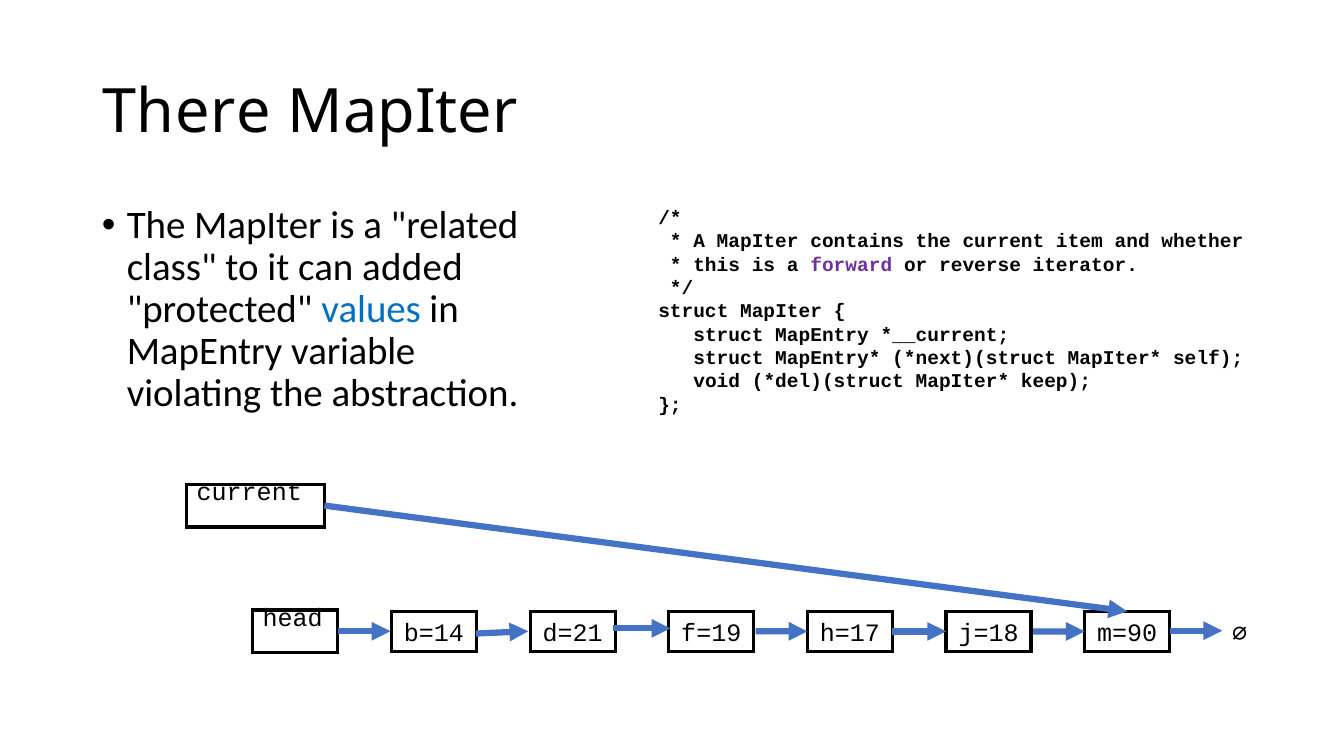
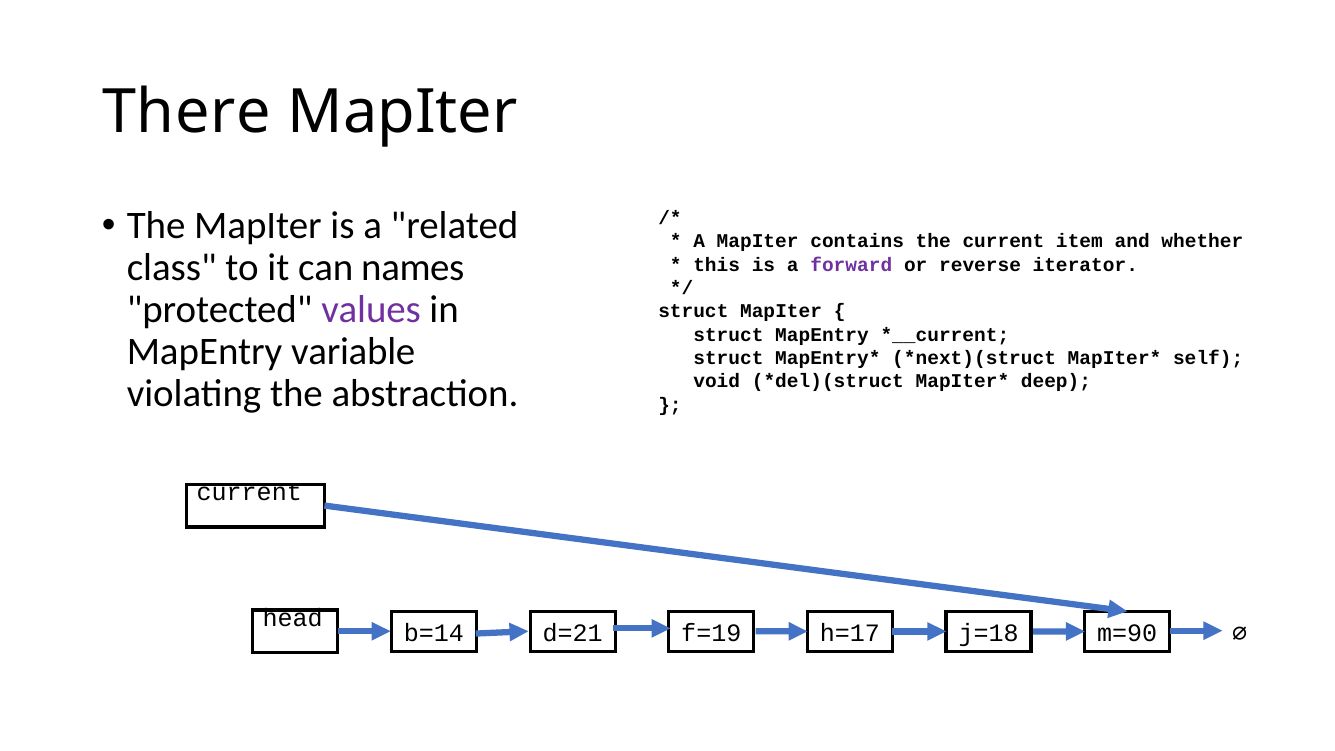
added: added -> names
values colour: blue -> purple
keep: keep -> deep
